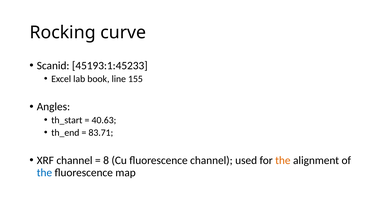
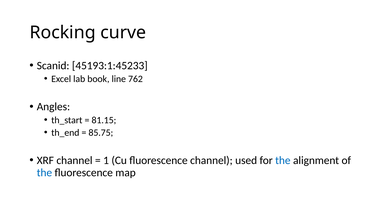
155: 155 -> 762
40.63: 40.63 -> 81.15
83.71: 83.71 -> 85.75
8: 8 -> 1
the at (283, 160) colour: orange -> blue
